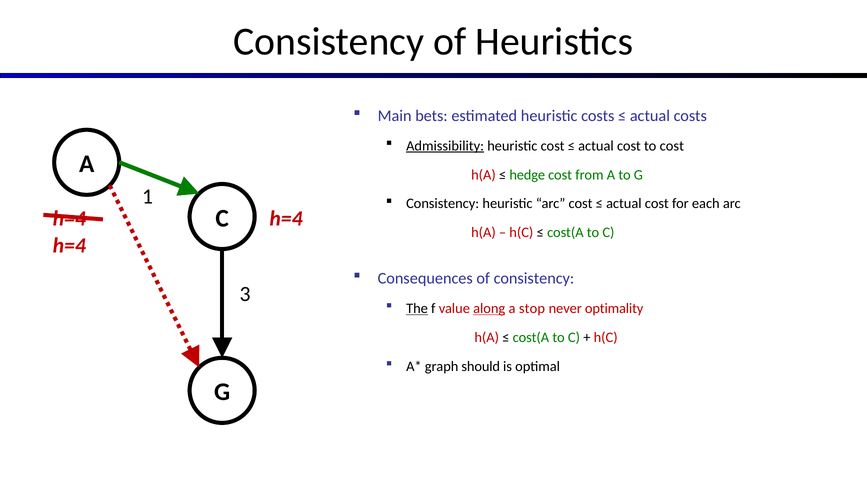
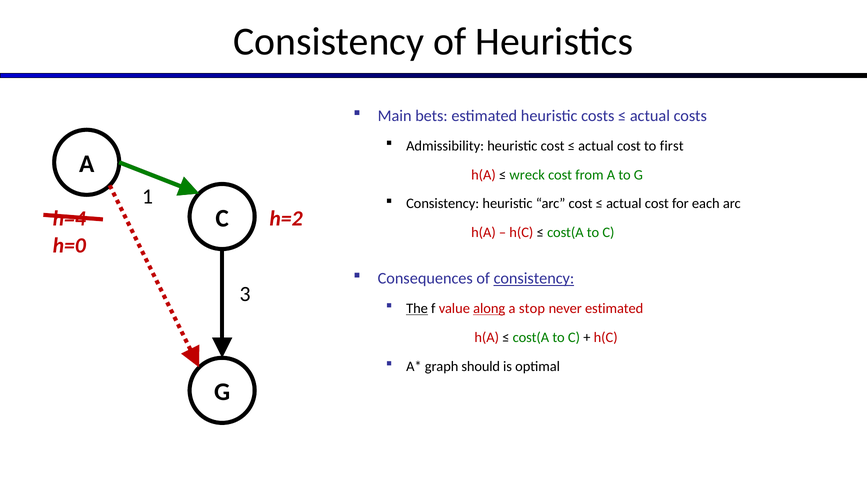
Admissibility underline: present -> none
to cost: cost -> first
hedge: hedge -> wreck
h=4 at (286, 218): h=4 -> h=2
h=4 at (69, 245): h=4 -> h=0
consistency at (534, 278) underline: none -> present
never optimality: optimality -> estimated
